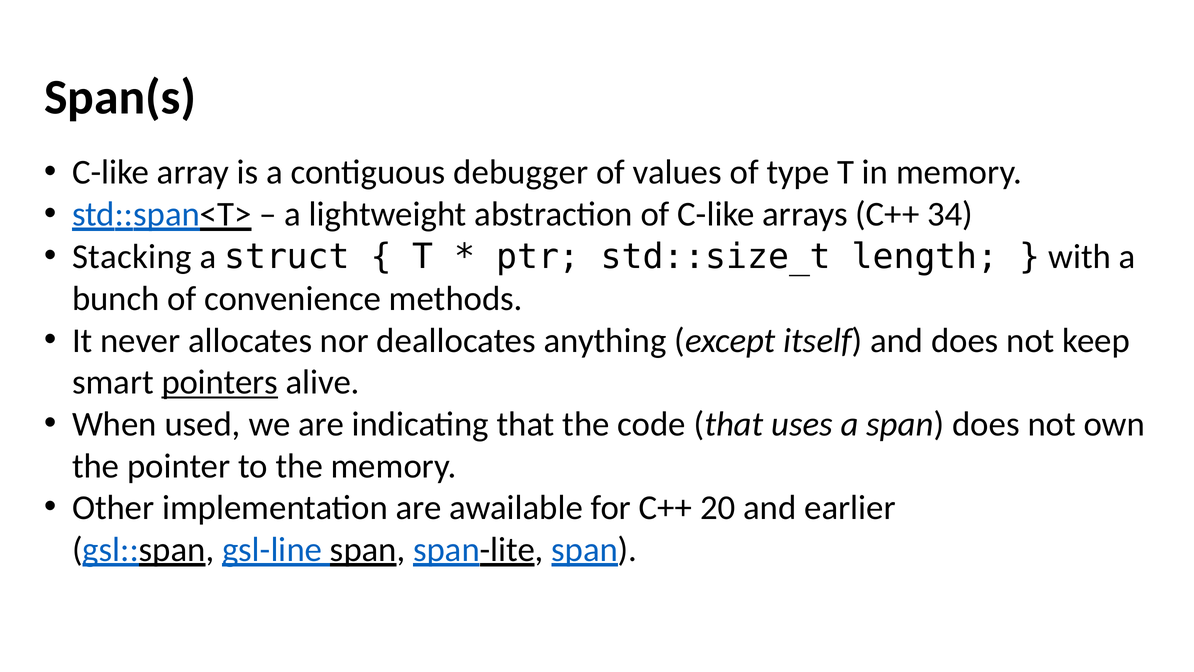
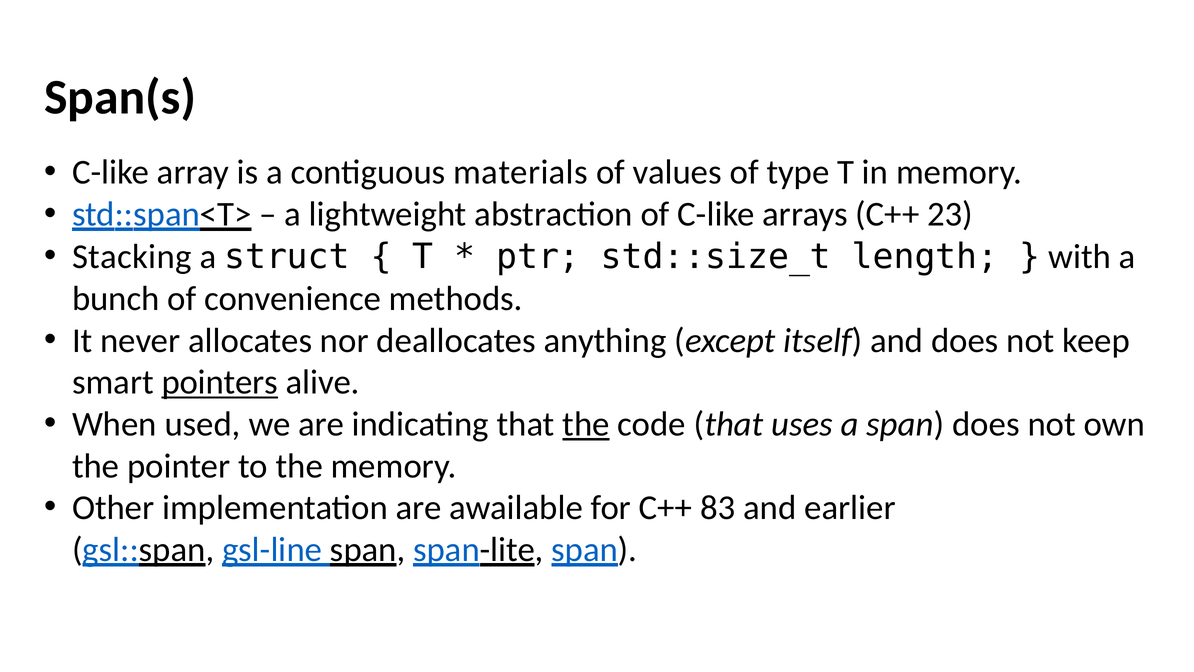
debugger: debugger -> materials
34: 34 -> 23
the at (586, 424) underline: none -> present
20: 20 -> 83
